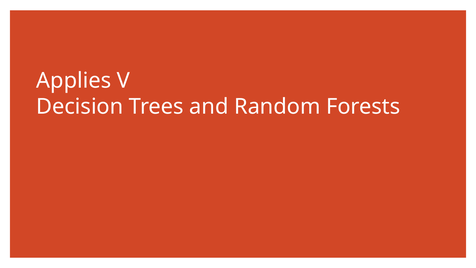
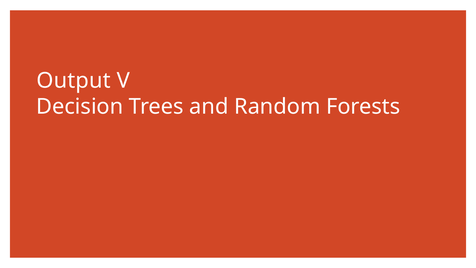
Applies: Applies -> Output
